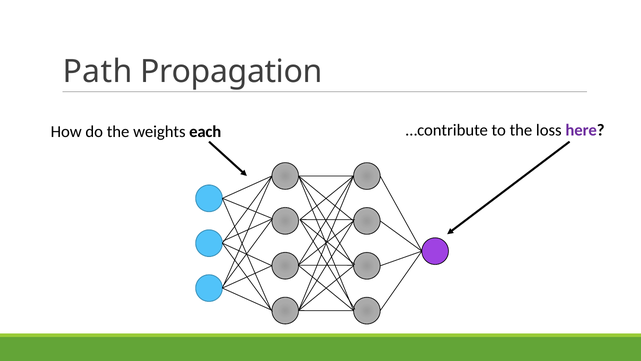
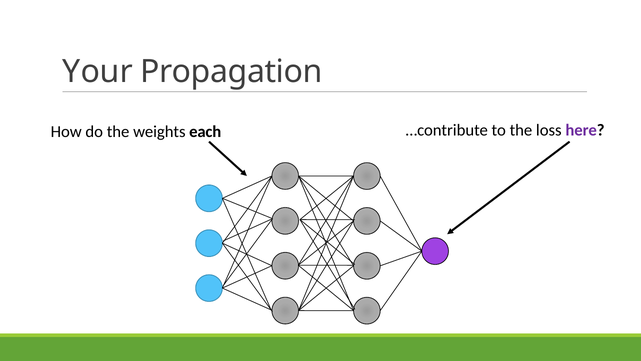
Path: Path -> Your
